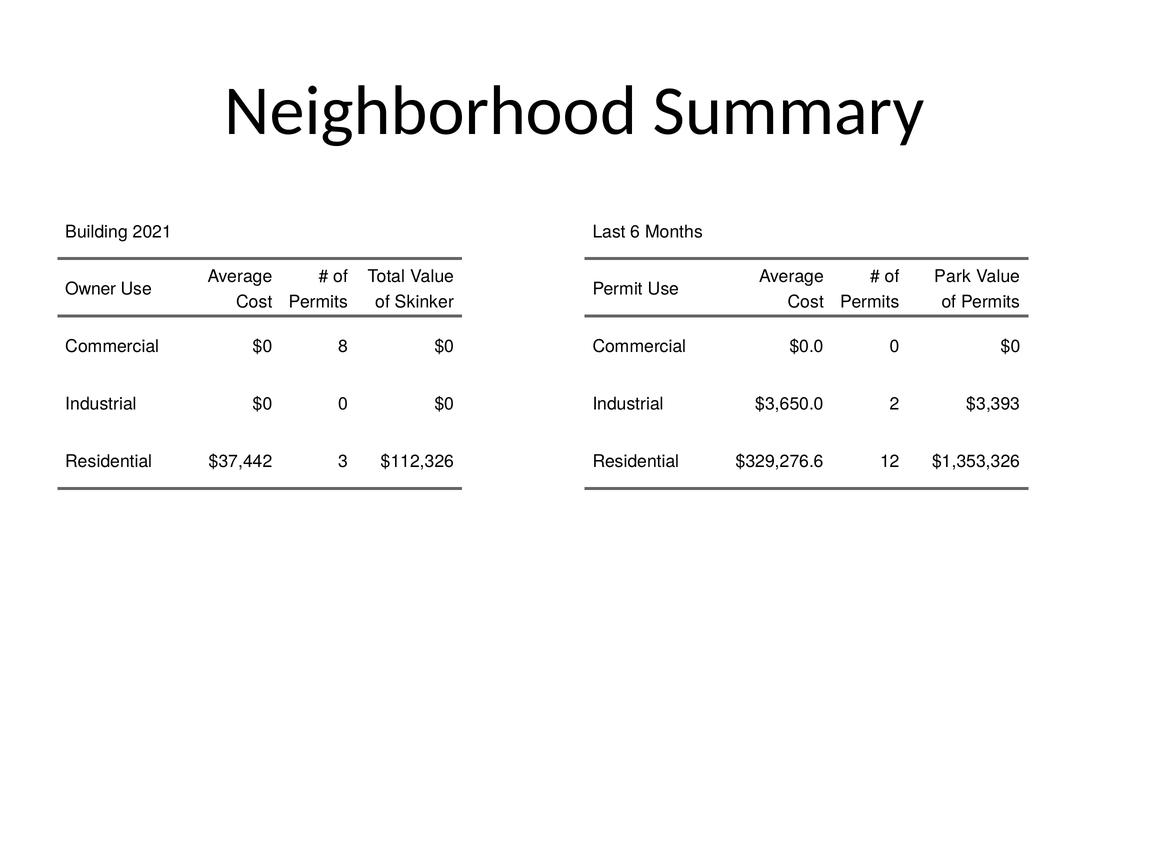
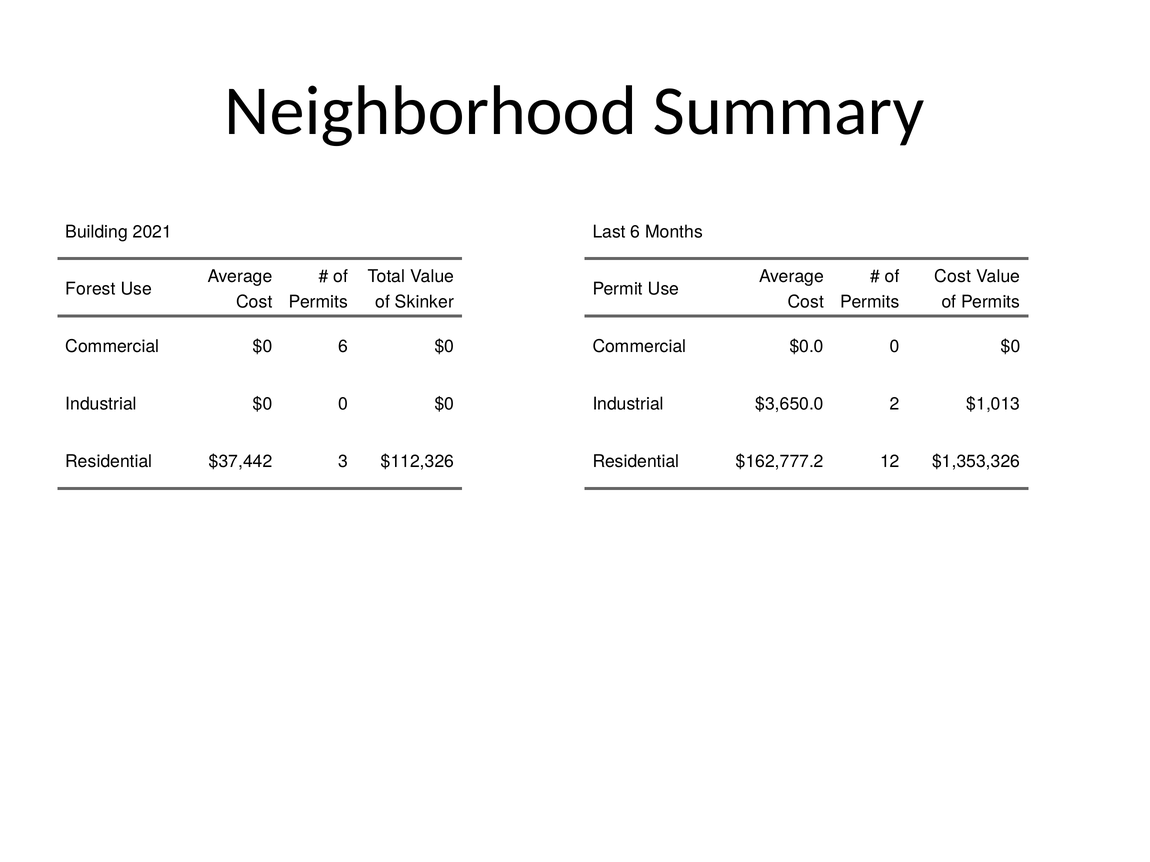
Park at (953, 277): Park -> Cost
Owner: Owner -> Forest
$0 8: 8 -> 6
$3,393: $3,393 -> $1,013
$329,276.6: $329,276.6 -> $162,777.2
